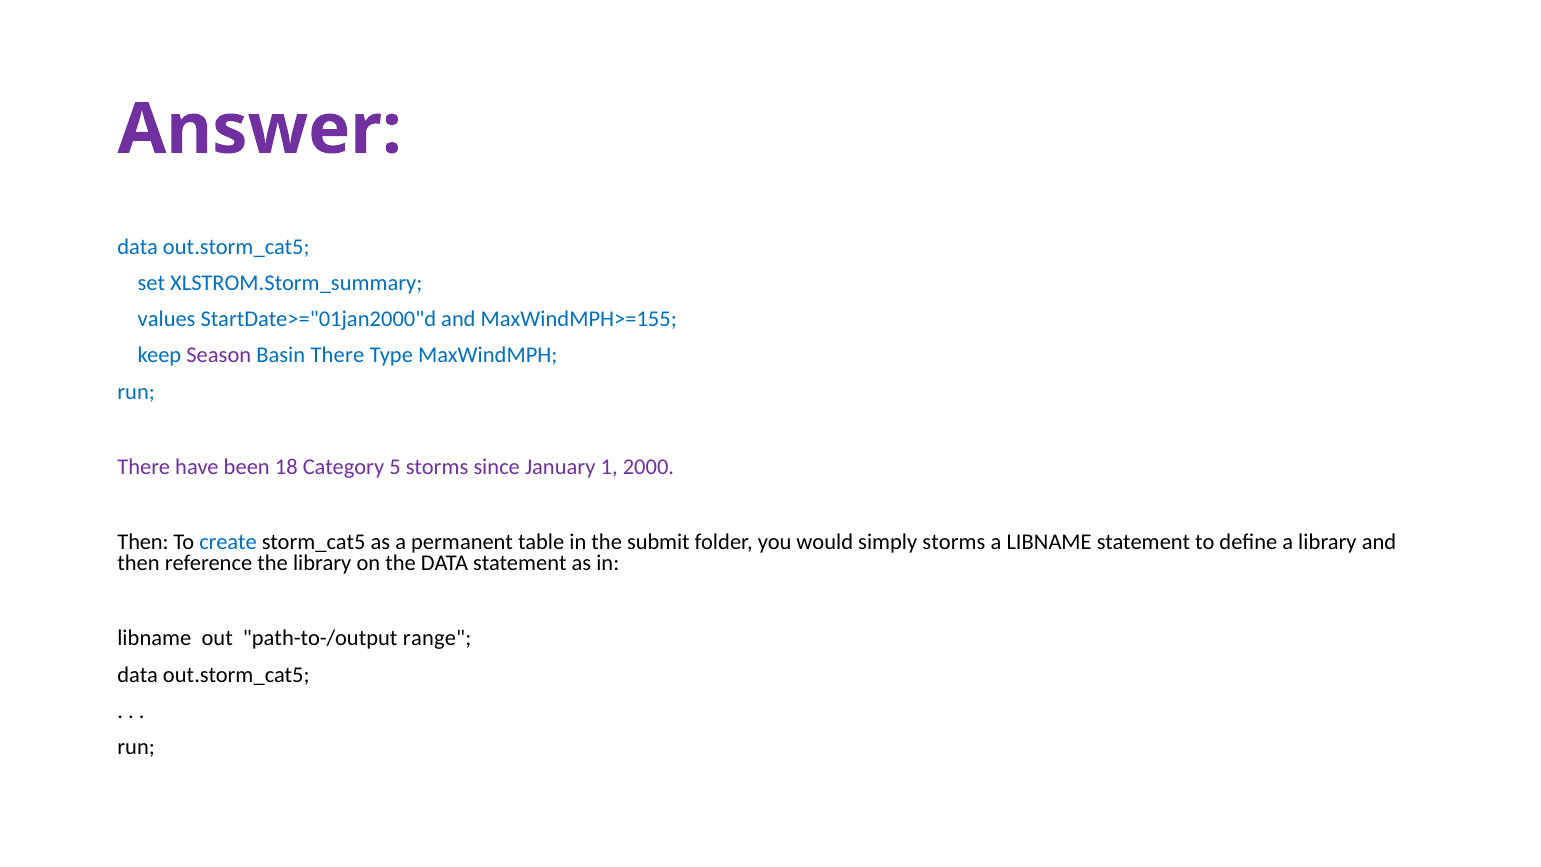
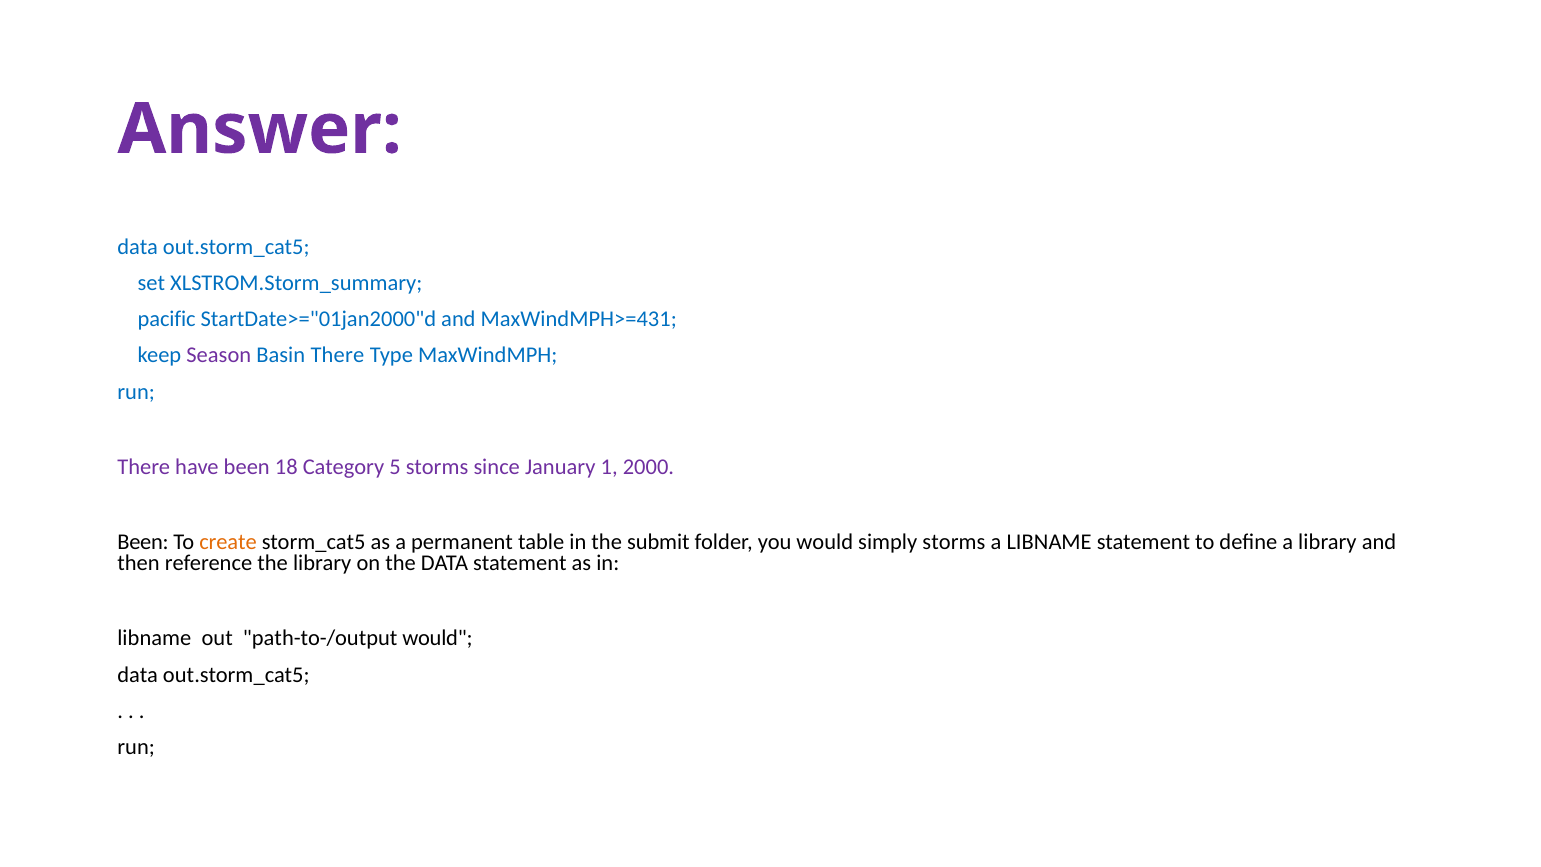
values: values -> pacific
MaxWindMPH>=155: MaxWindMPH>=155 -> MaxWindMPH>=431
Then at (143, 542): Then -> Been
create colour: blue -> orange
path-to-/output range: range -> would
